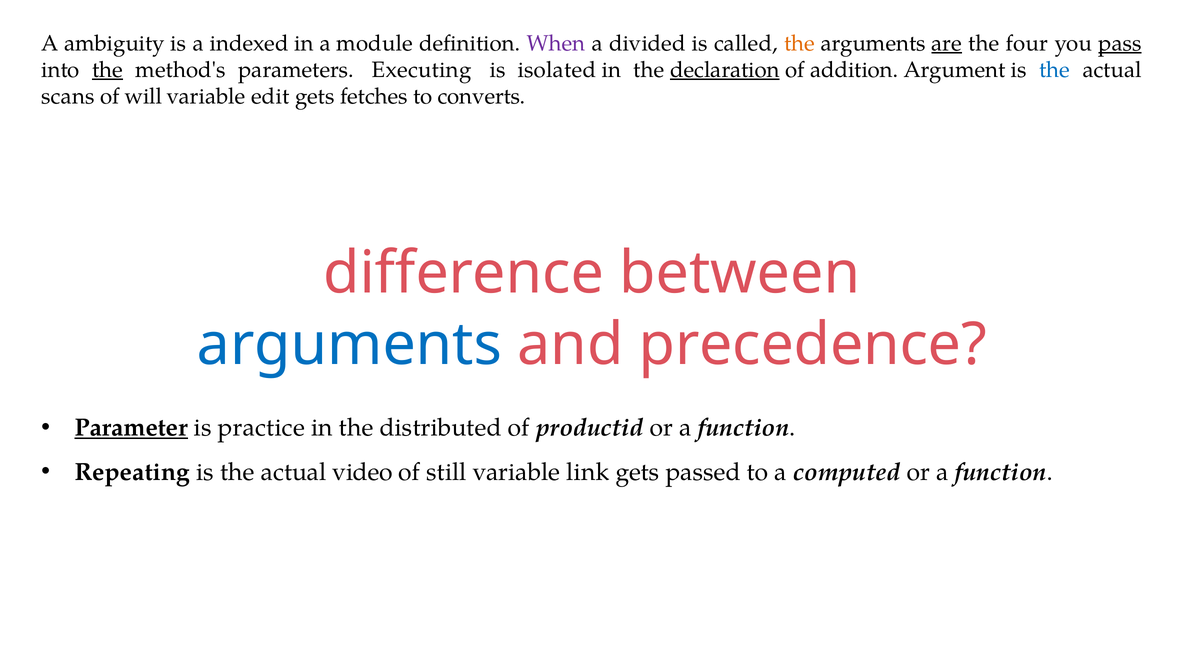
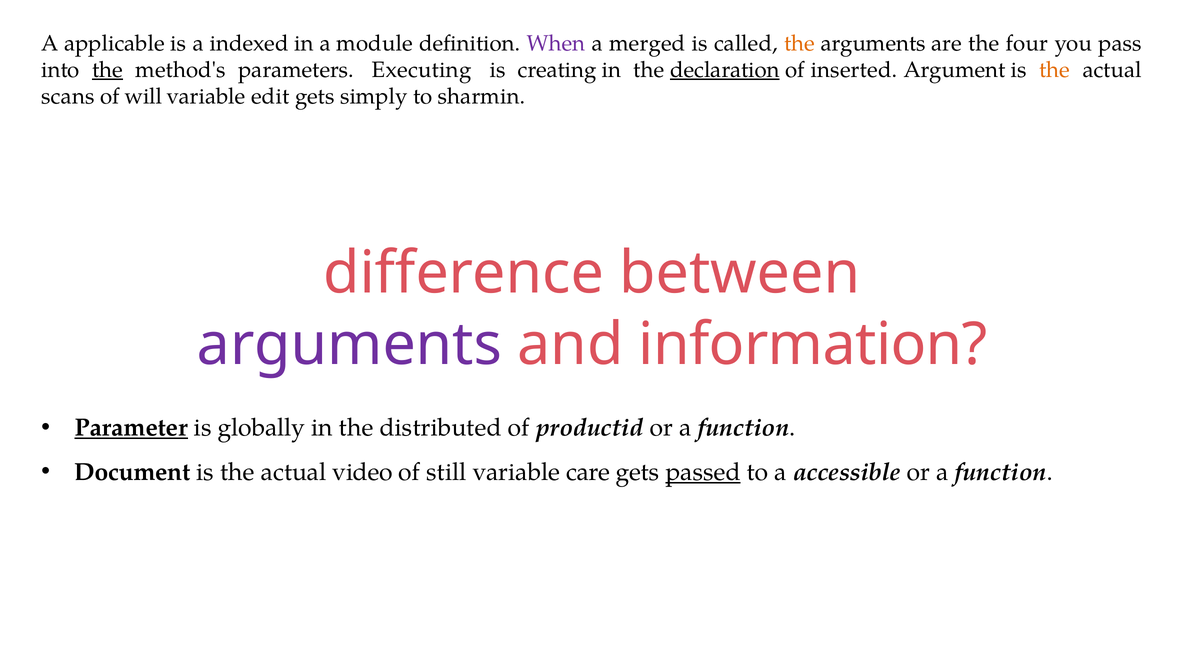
ambiguity: ambiguity -> applicable
divided: divided -> merged
are underline: present -> none
pass underline: present -> none
isolated: isolated -> creating
addition: addition -> inserted
the at (1055, 70) colour: blue -> orange
fetches: fetches -> simply
converts: converts -> sharmin
arguments at (349, 344) colour: blue -> purple
precedence: precedence -> information
practice: practice -> globally
Repeating: Repeating -> Document
link: link -> care
passed underline: none -> present
computed: computed -> accessible
